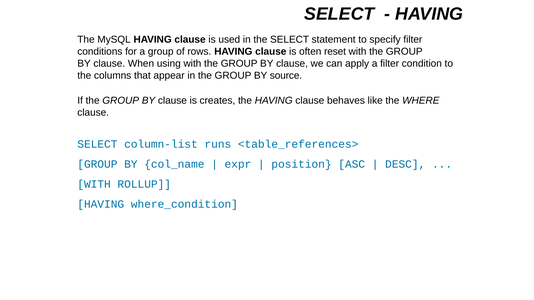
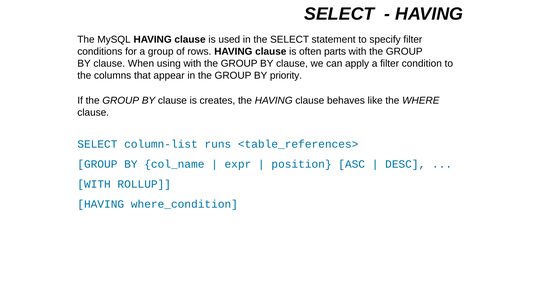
reset: reset -> parts
source: source -> priority
